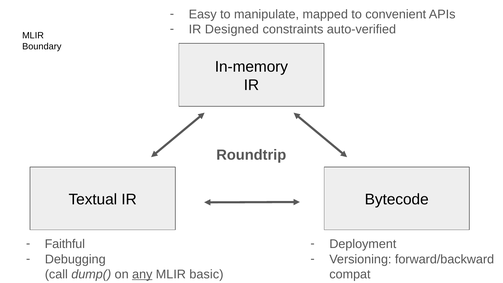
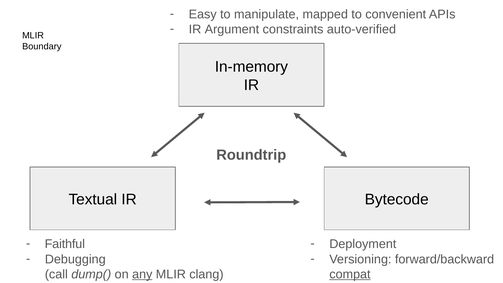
Designed: Designed -> Argument
basic: basic -> clang
compat underline: none -> present
